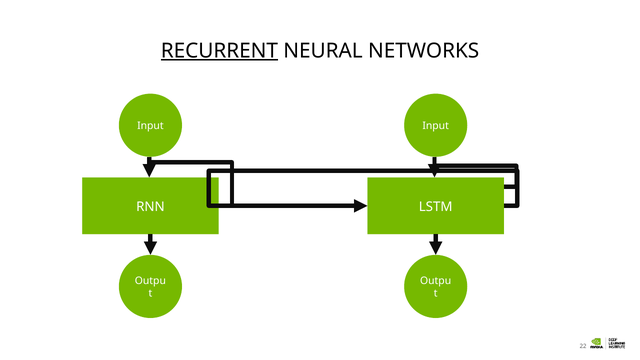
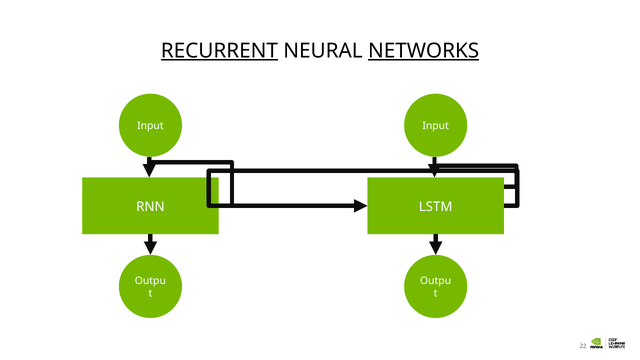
NETWORKS underline: none -> present
